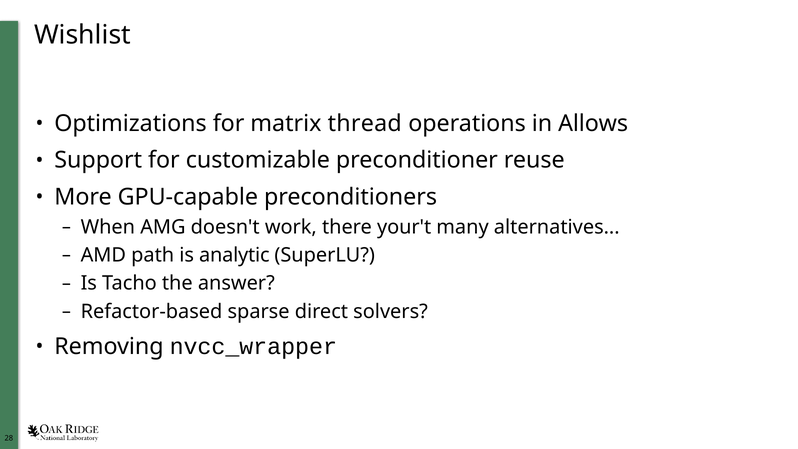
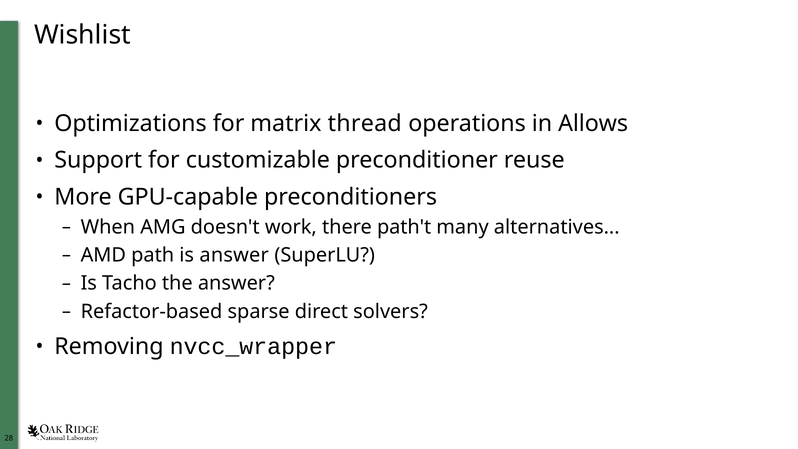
your't: your't -> path't
is analytic: analytic -> answer
